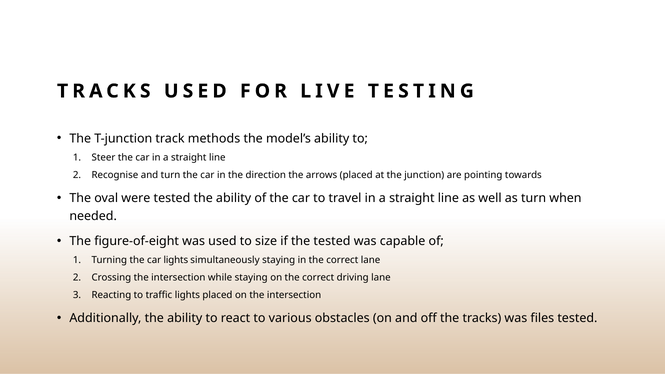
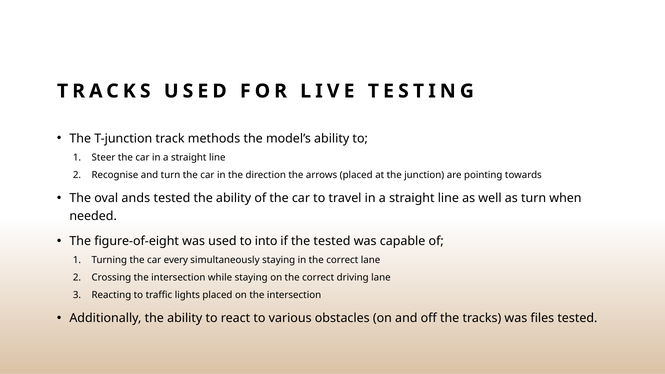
were: were -> ands
size: size -> into
car lights: lights -> every
